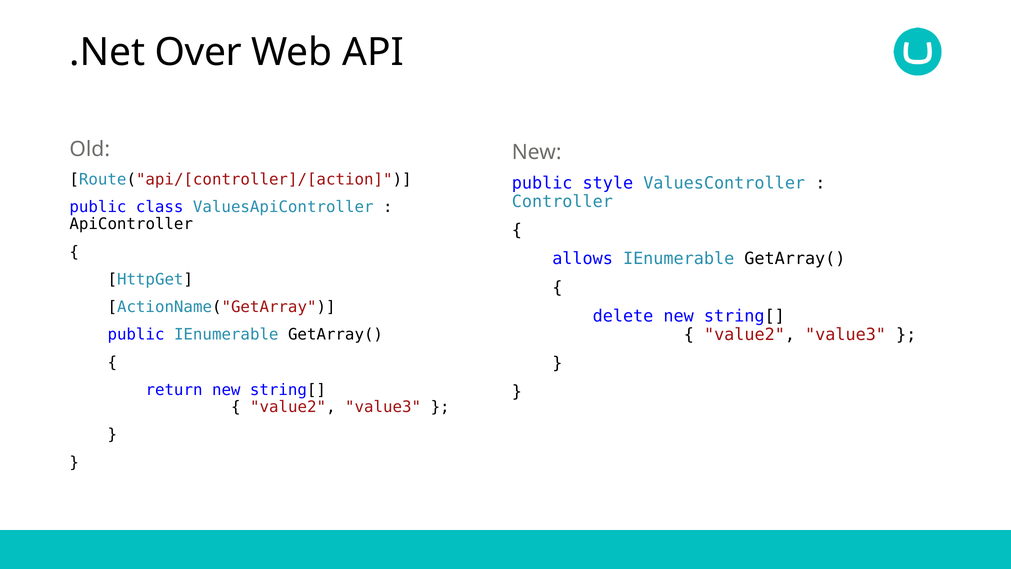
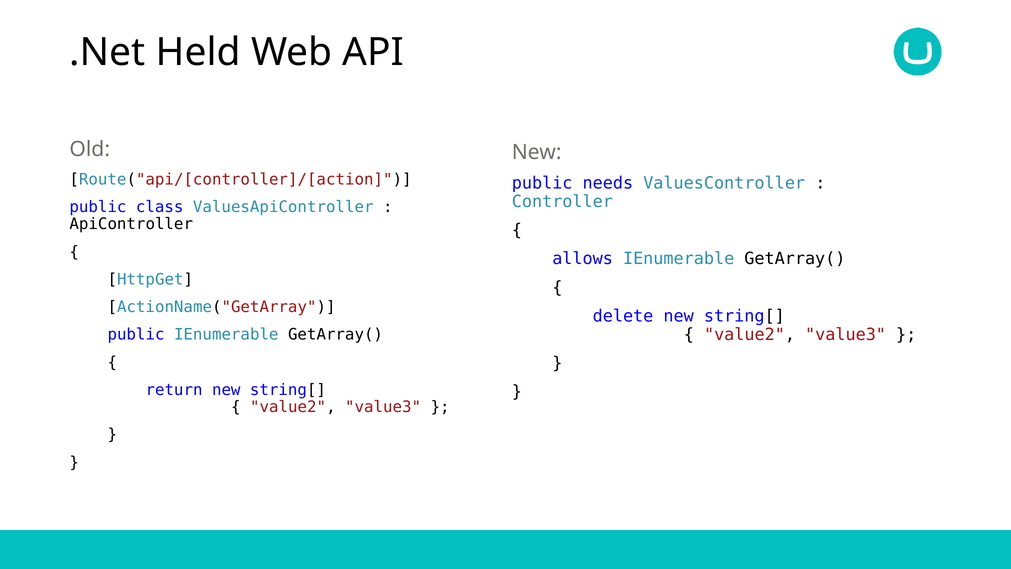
Over: Over -> Held
style: style -> needs
